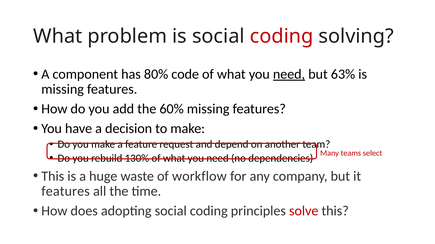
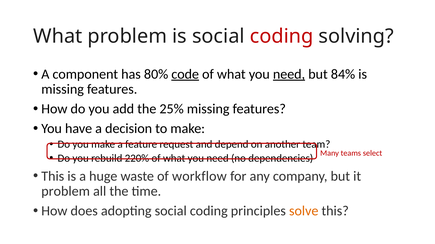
code underline: none -> present
63%: 63% -> 84%
60%: 60% -> 25%
130%: 130% -> 220%
features at (66, 192): features -> problem
solve colour: red -> orange
